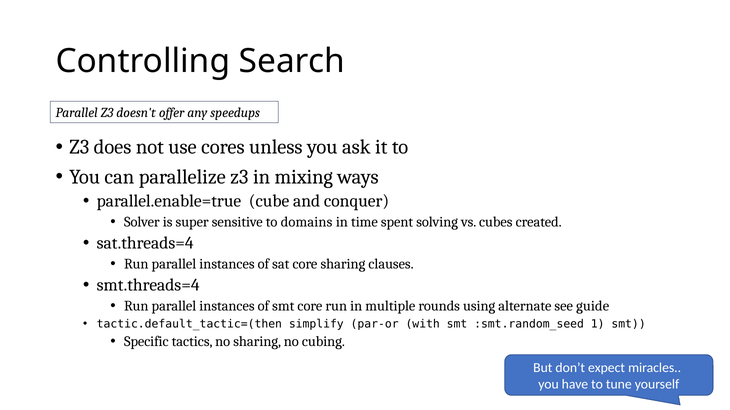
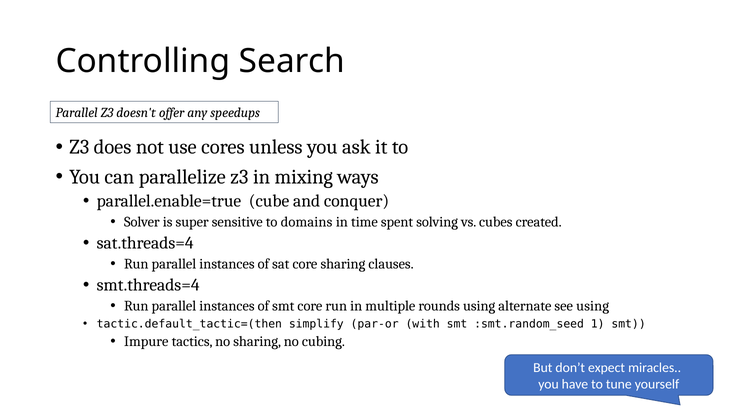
see guide: guide -> using
Specific: Specific -> Impure
